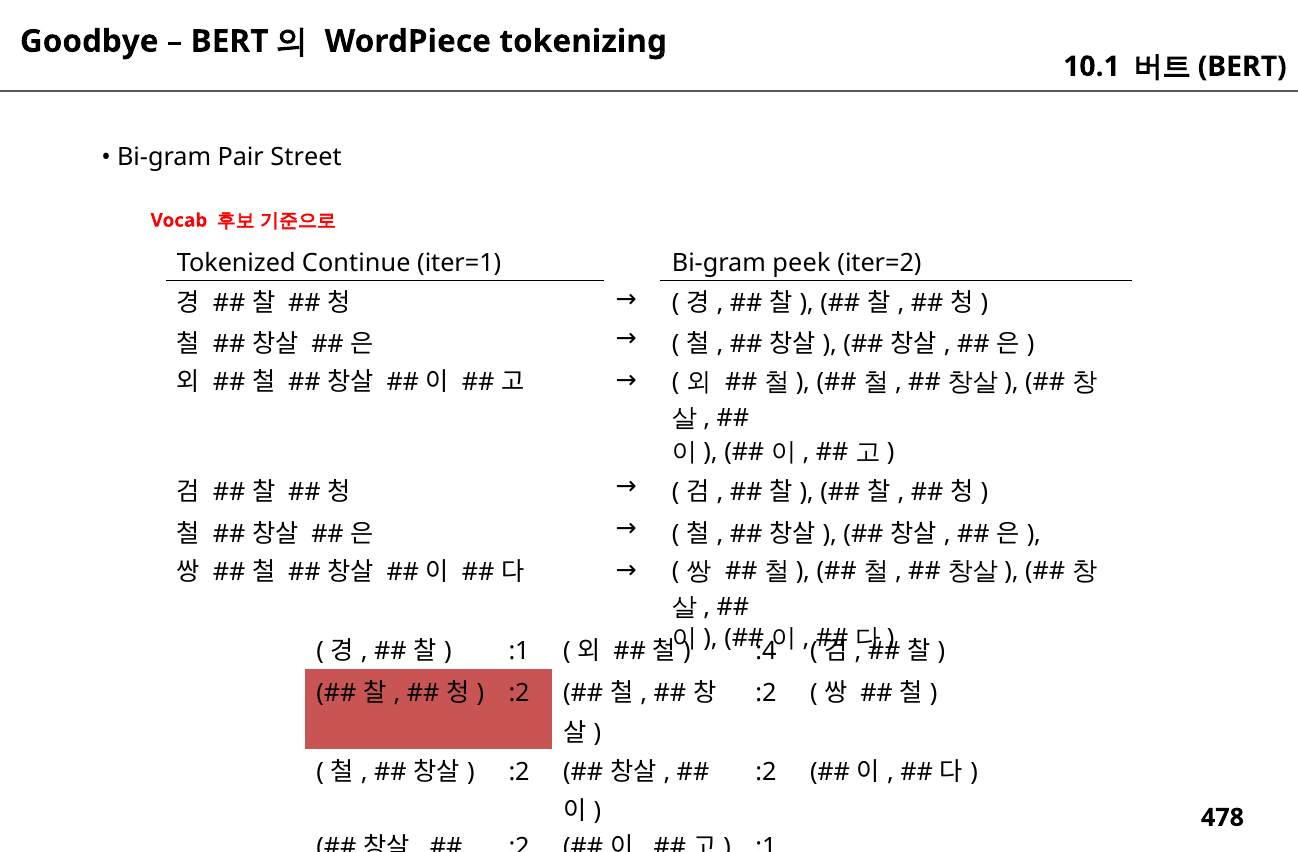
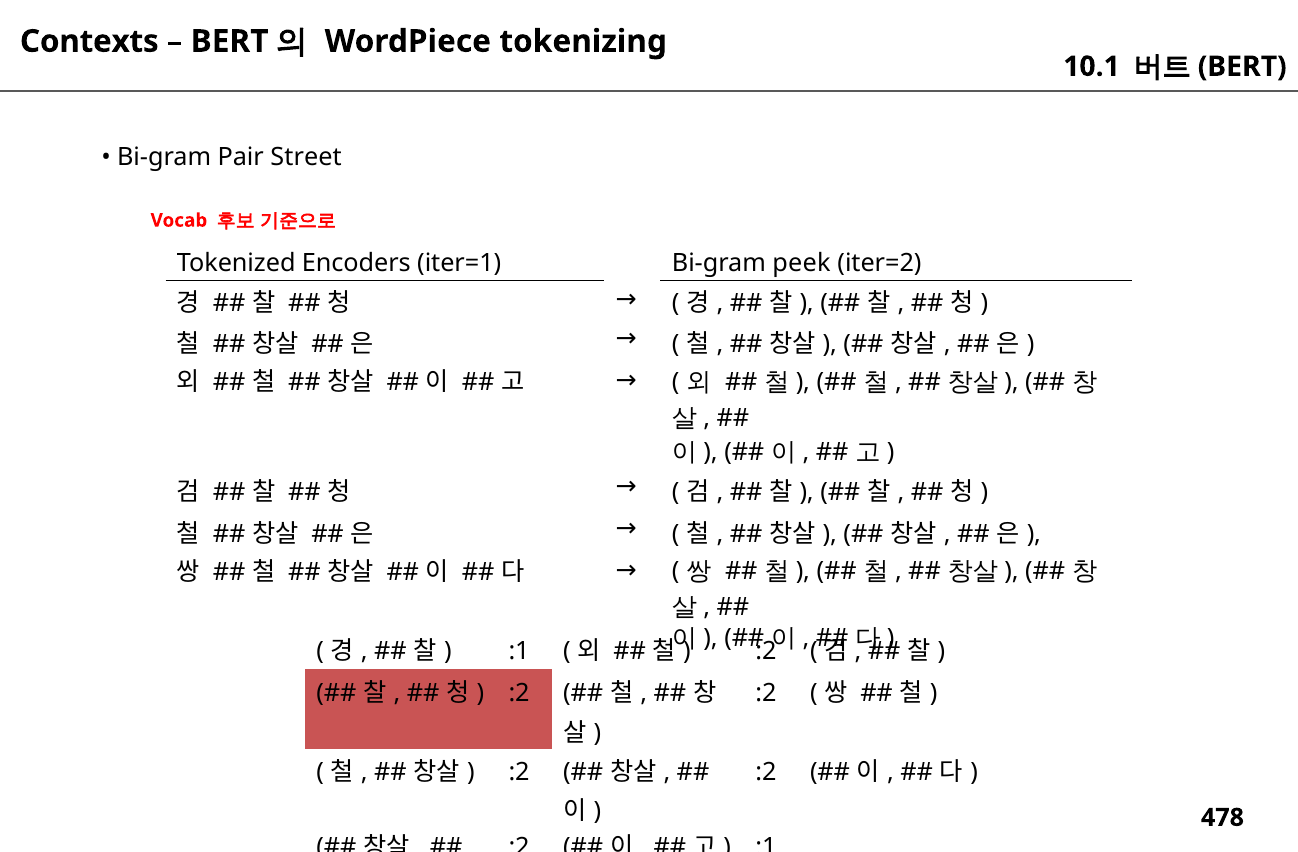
Goodbye: Goodbye -> Contexts
Continue: Continue -> Encoders
:4 at (766, 652): :4 -> :2
